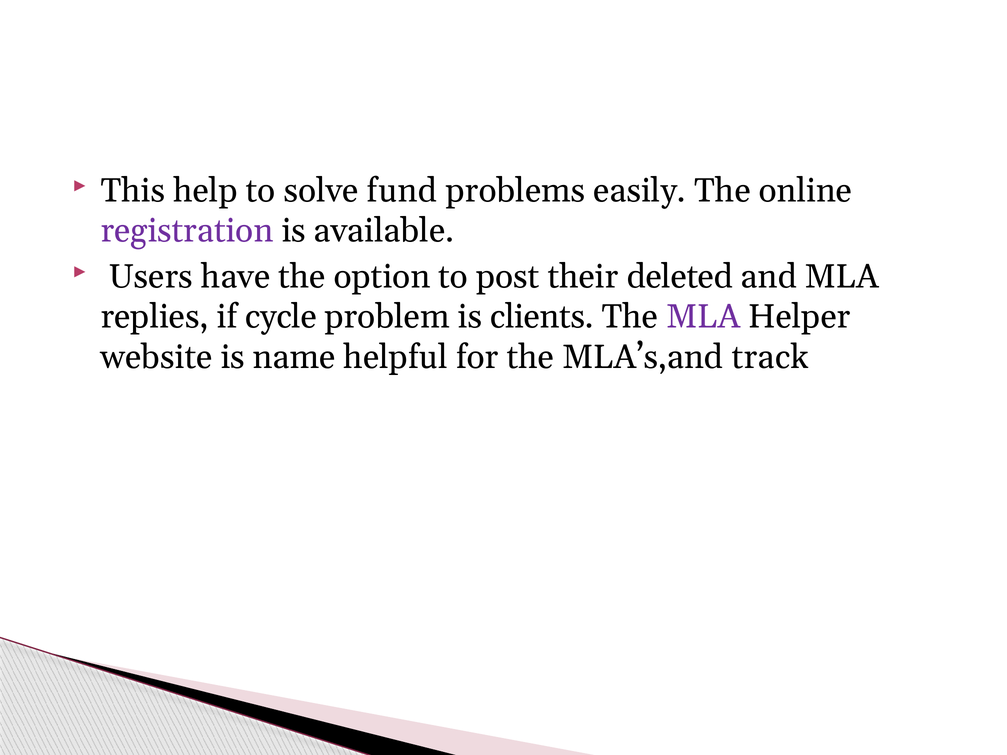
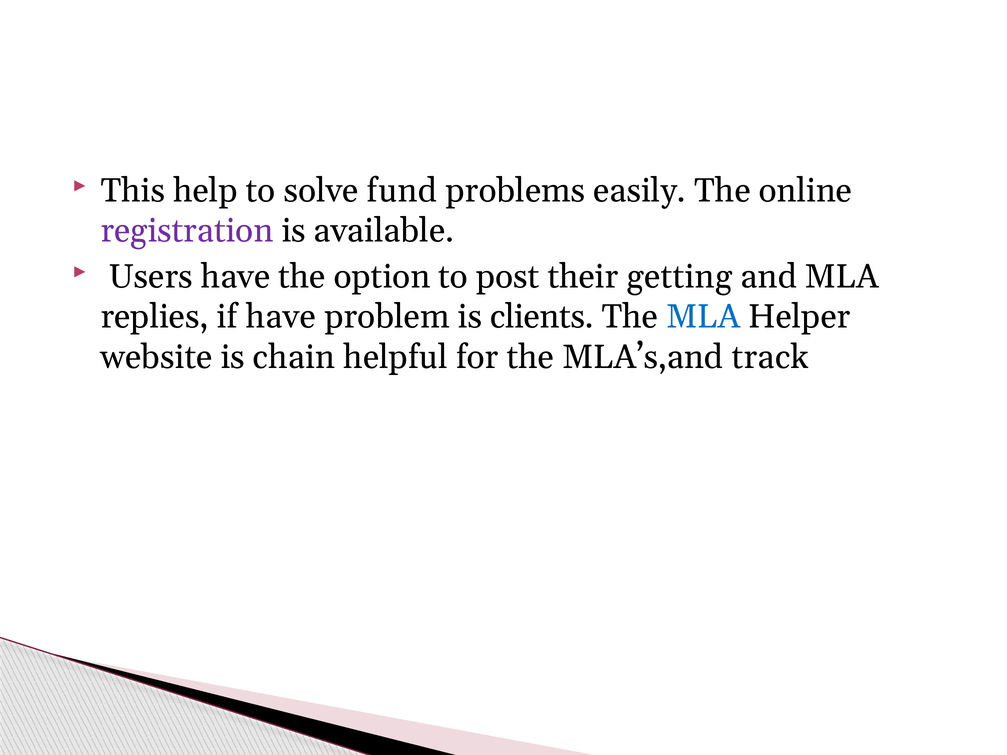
deleted: deleted -> getting
if cycle: cycle -> have
MLA at (703, 317) colour: purple -> blue
name: name -> chain
